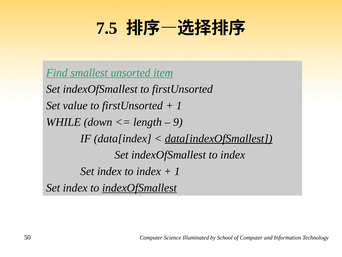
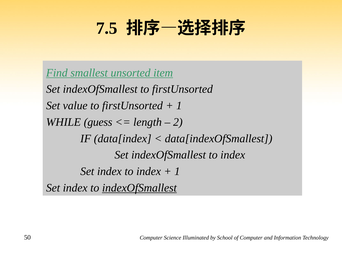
down: down -> guess
9: 9 -> 2
data[indexOfSmallest underline: present -> none
